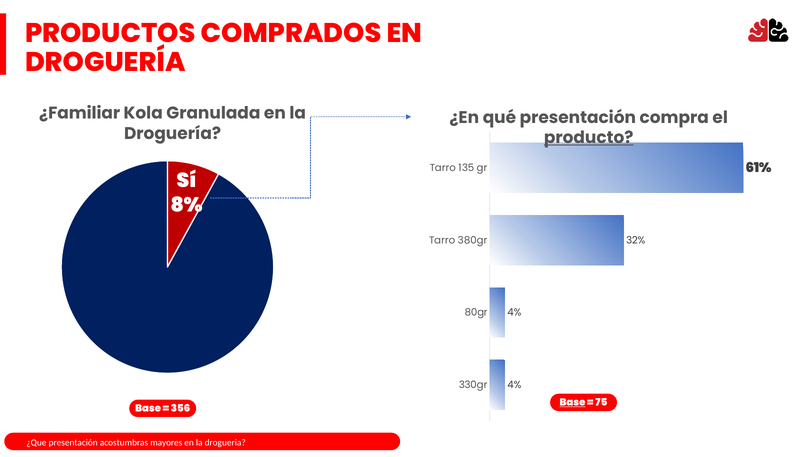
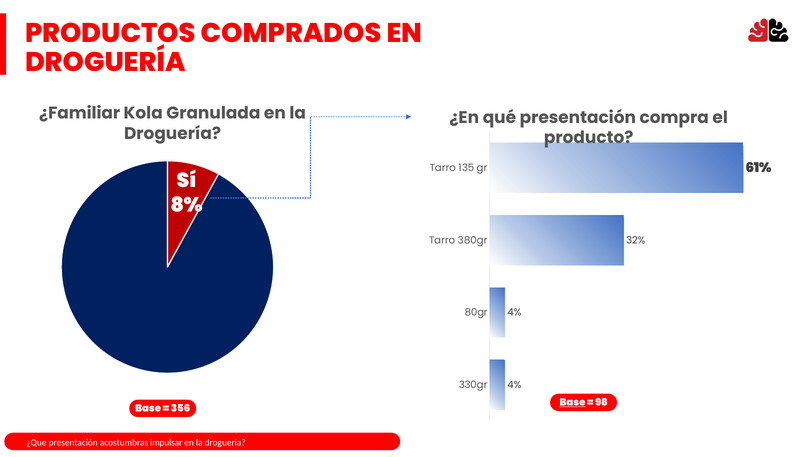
producto underline: present -> none
75: 75 -> 98
mayores: mayores -> impulsar
